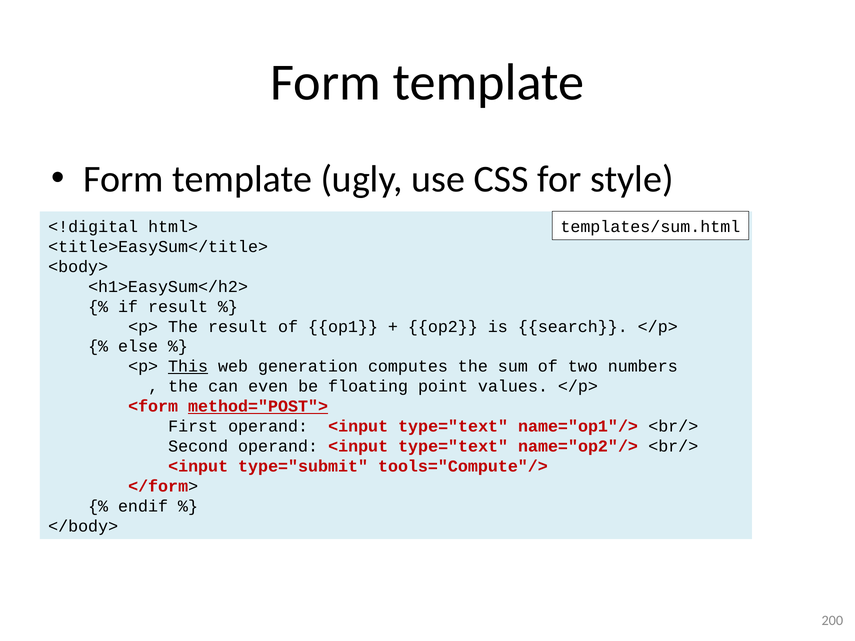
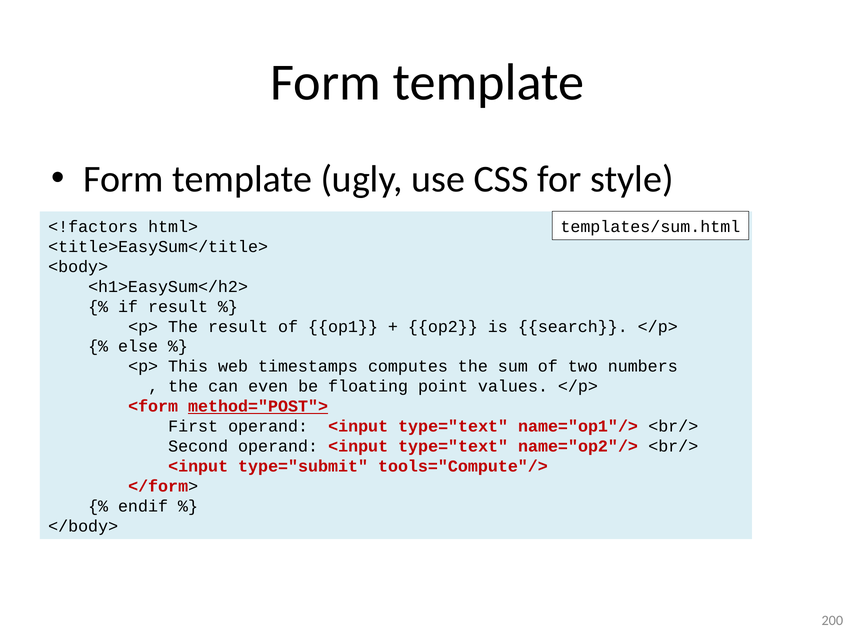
<!digital: <!digital -> <!factors
This underline: present -> none
generation: generation -> timestamps
